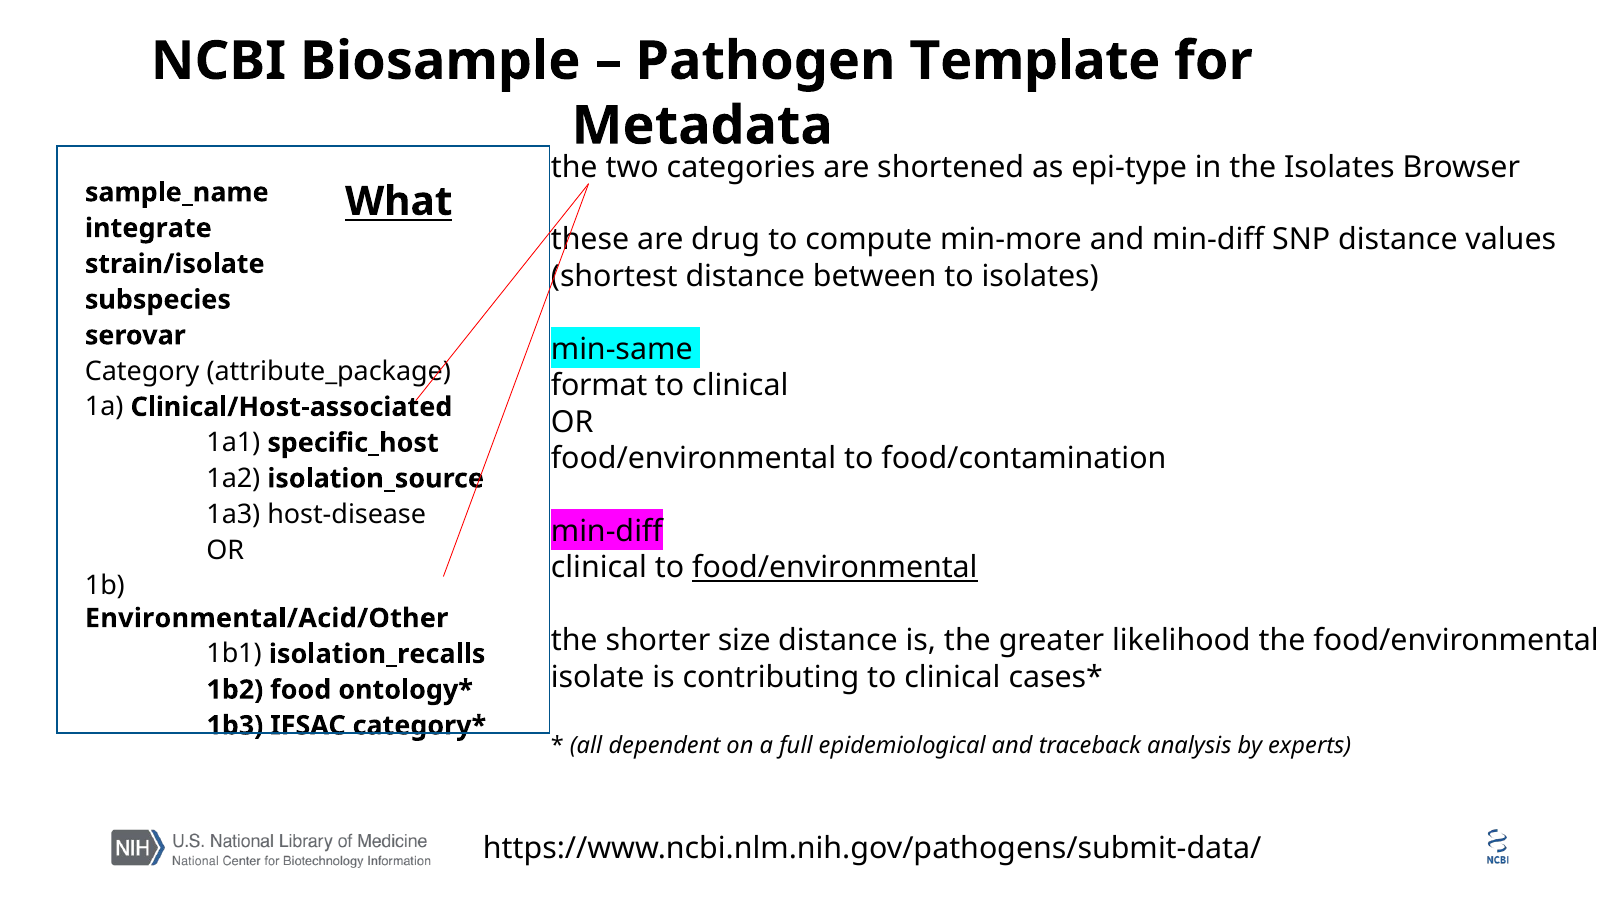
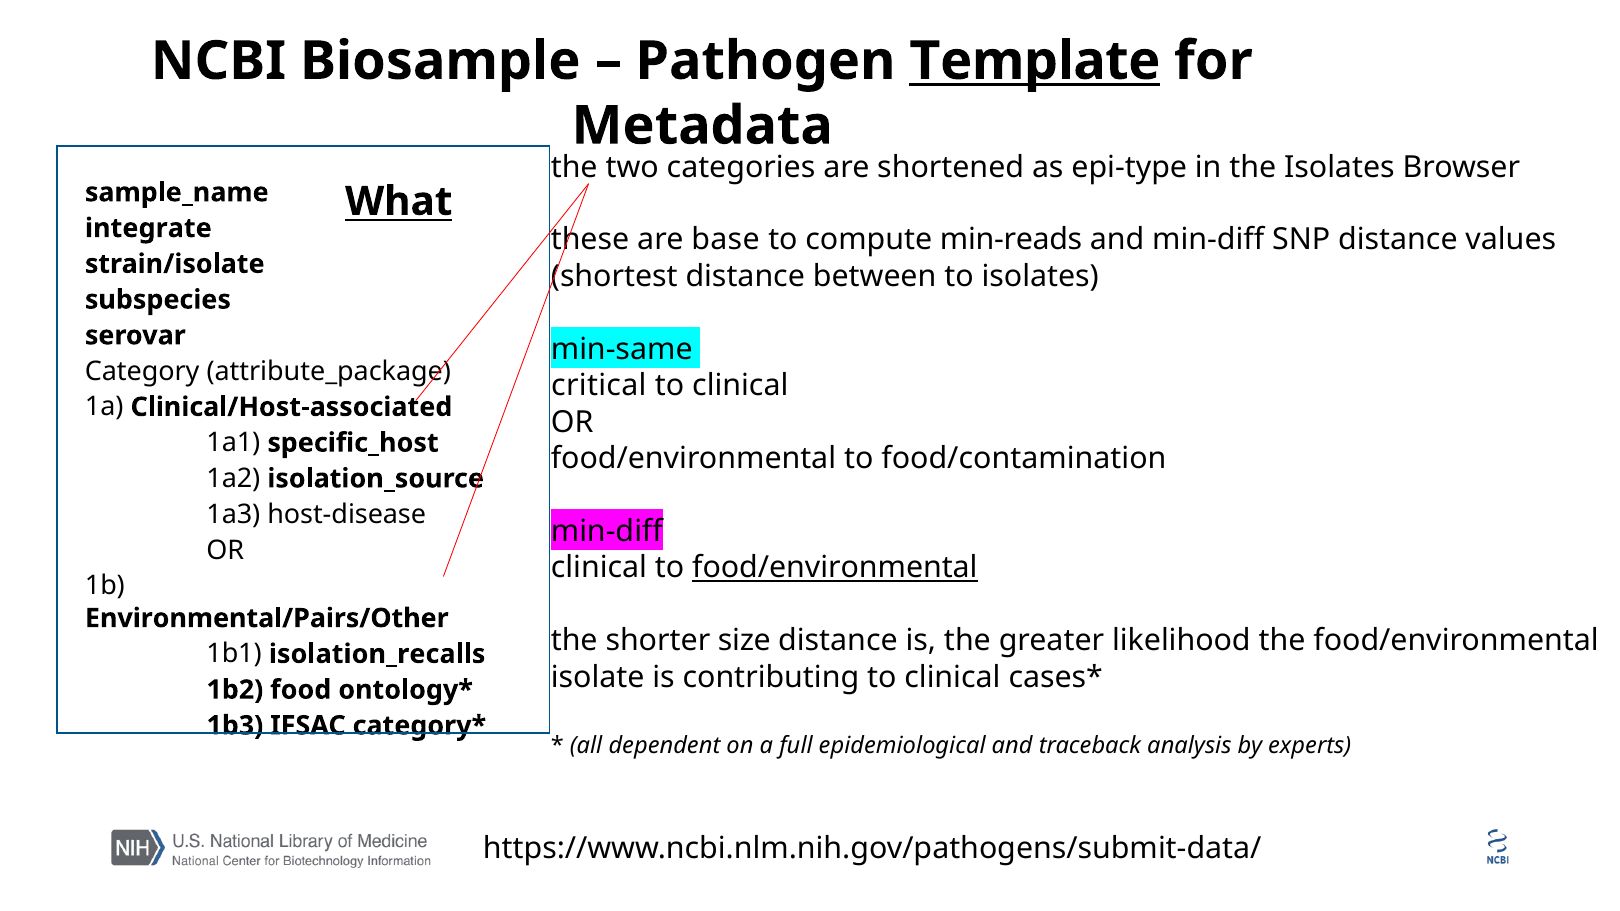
Template underline: none -> present
drug: drug -> base
min-more: min-more -> min-reads
format: format -> critical
Environmental/Acid/Other: Environmental/Acid/Other -> Environmental/Pairs/Other
